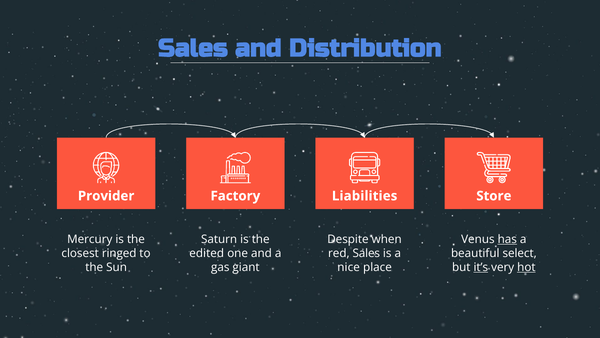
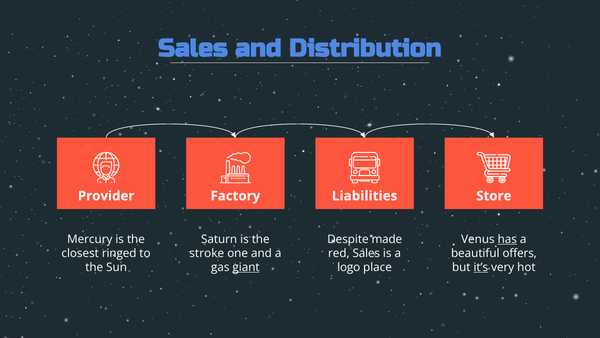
when: when -> made
edited: edited -> stroke
select: select -> offers
giant underline: none -> present
nice: nice -> logo
hot underline: present -> none
